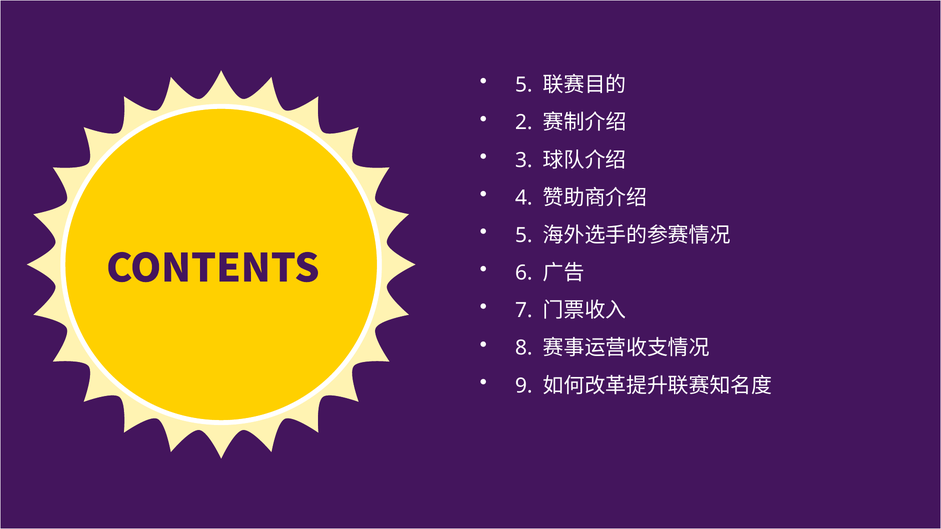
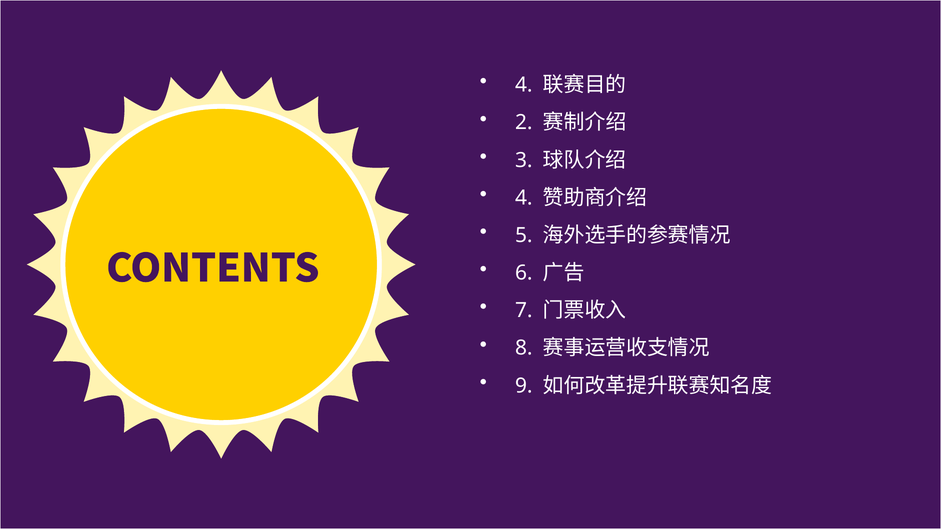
5 at (524, 85): 5 -> 4
